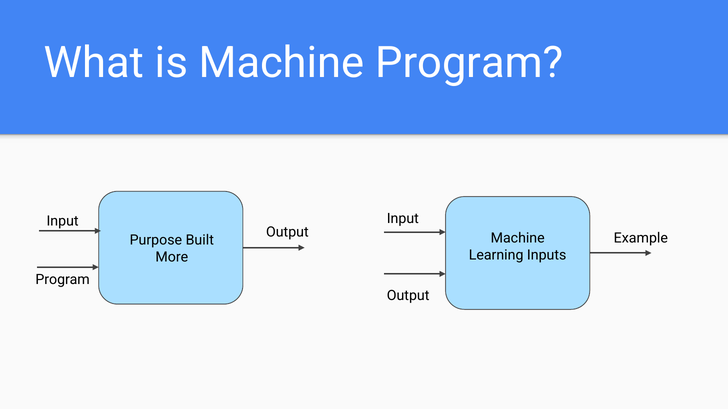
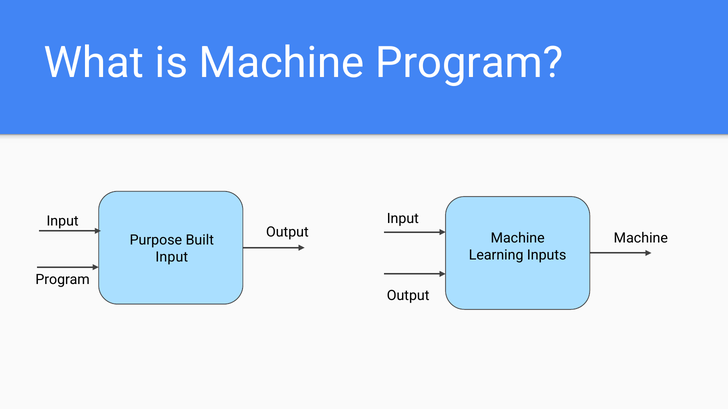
Example at (641, 238): Example -> Machine
More at (172, 257): More -> Input
